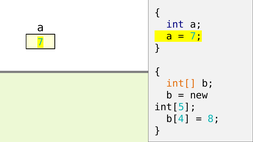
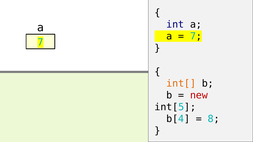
new colour: black -> red
